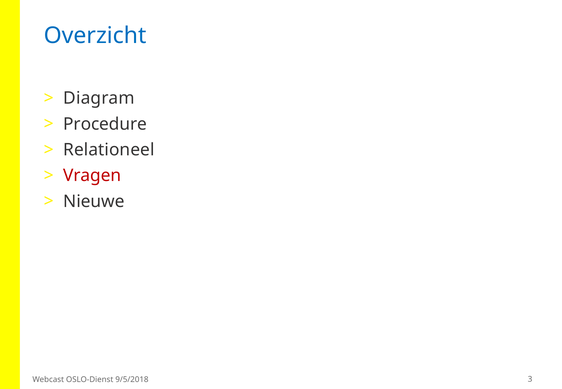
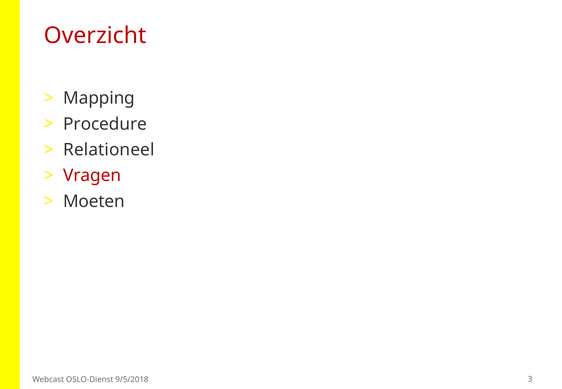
Overzicht colour: blue -> red
Diagram: Diagram -> Mapping
Nieuwe: Nieuwe -> Moeten
